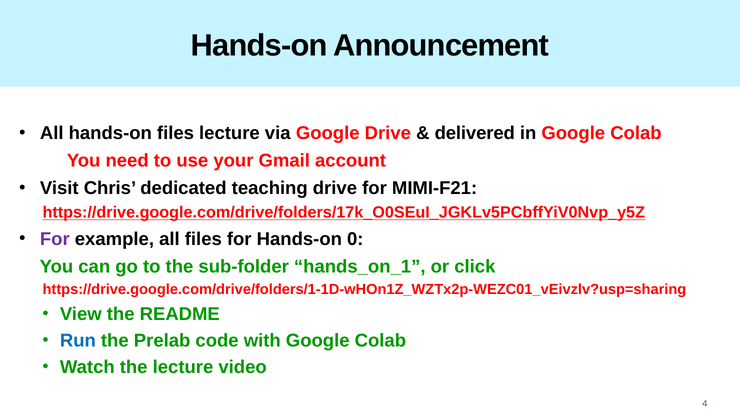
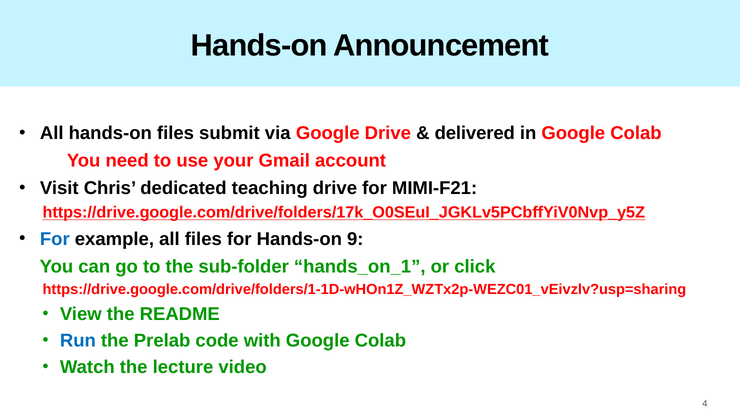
files lecture: lecture -> submit
For at (55, 239) colour: purple -> blue
0: 0 -> 9
